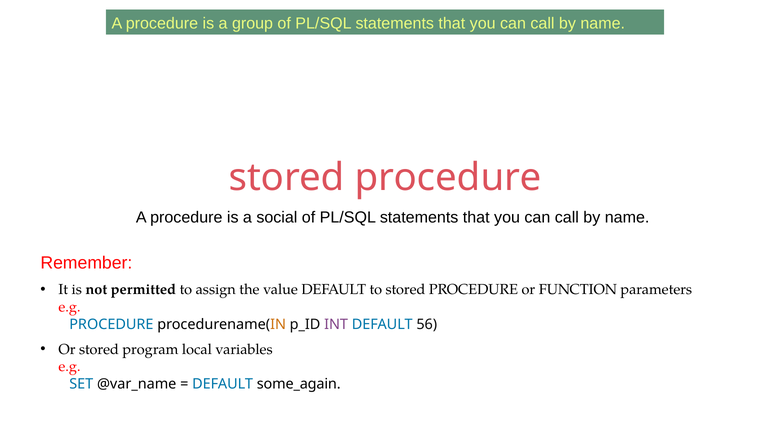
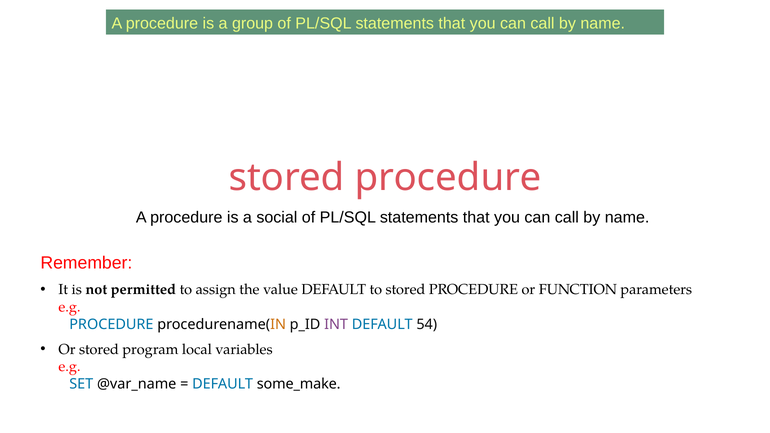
56: 56 -> 54
some_again: some_again -> some_make
